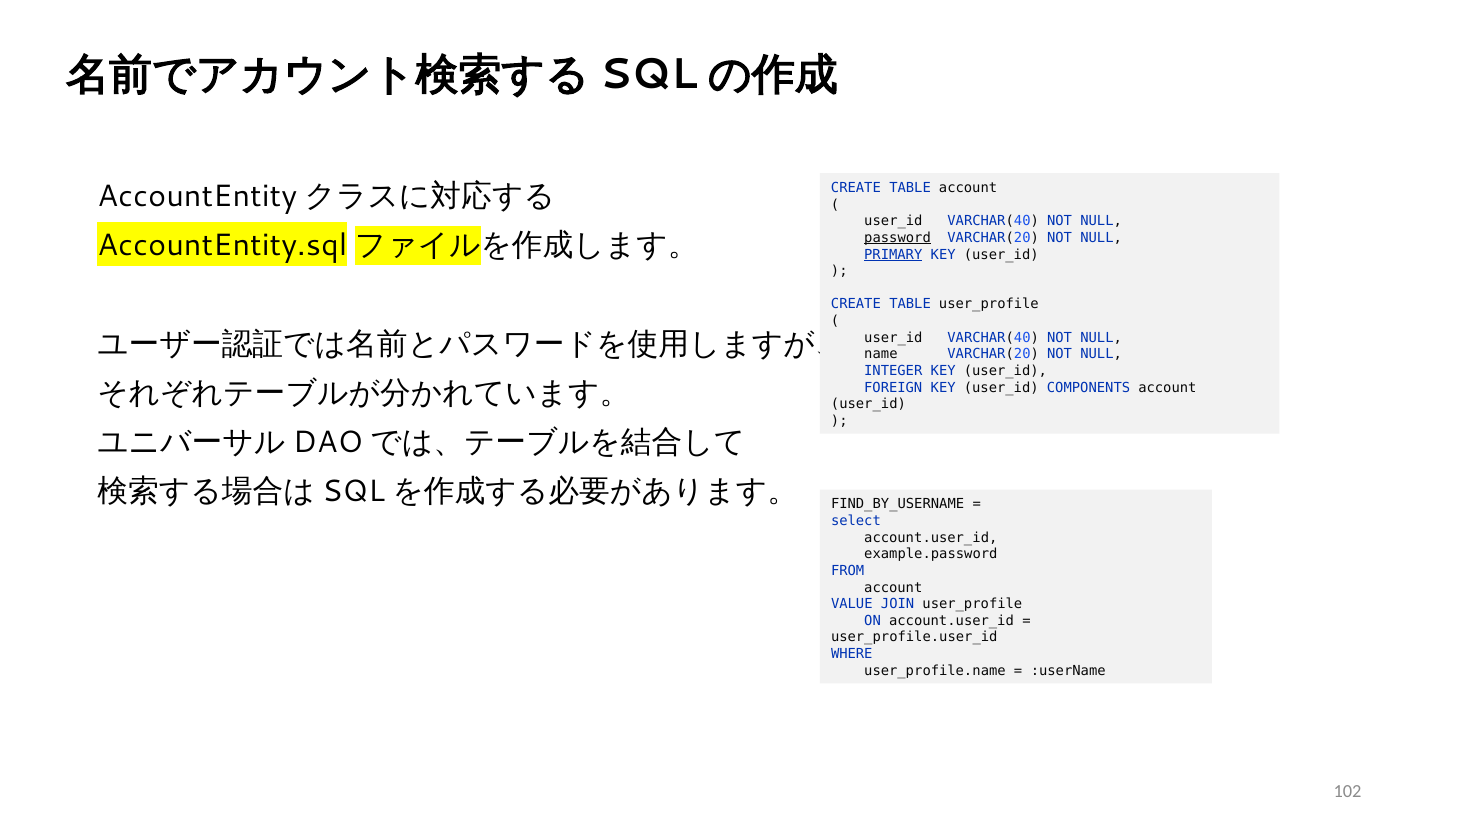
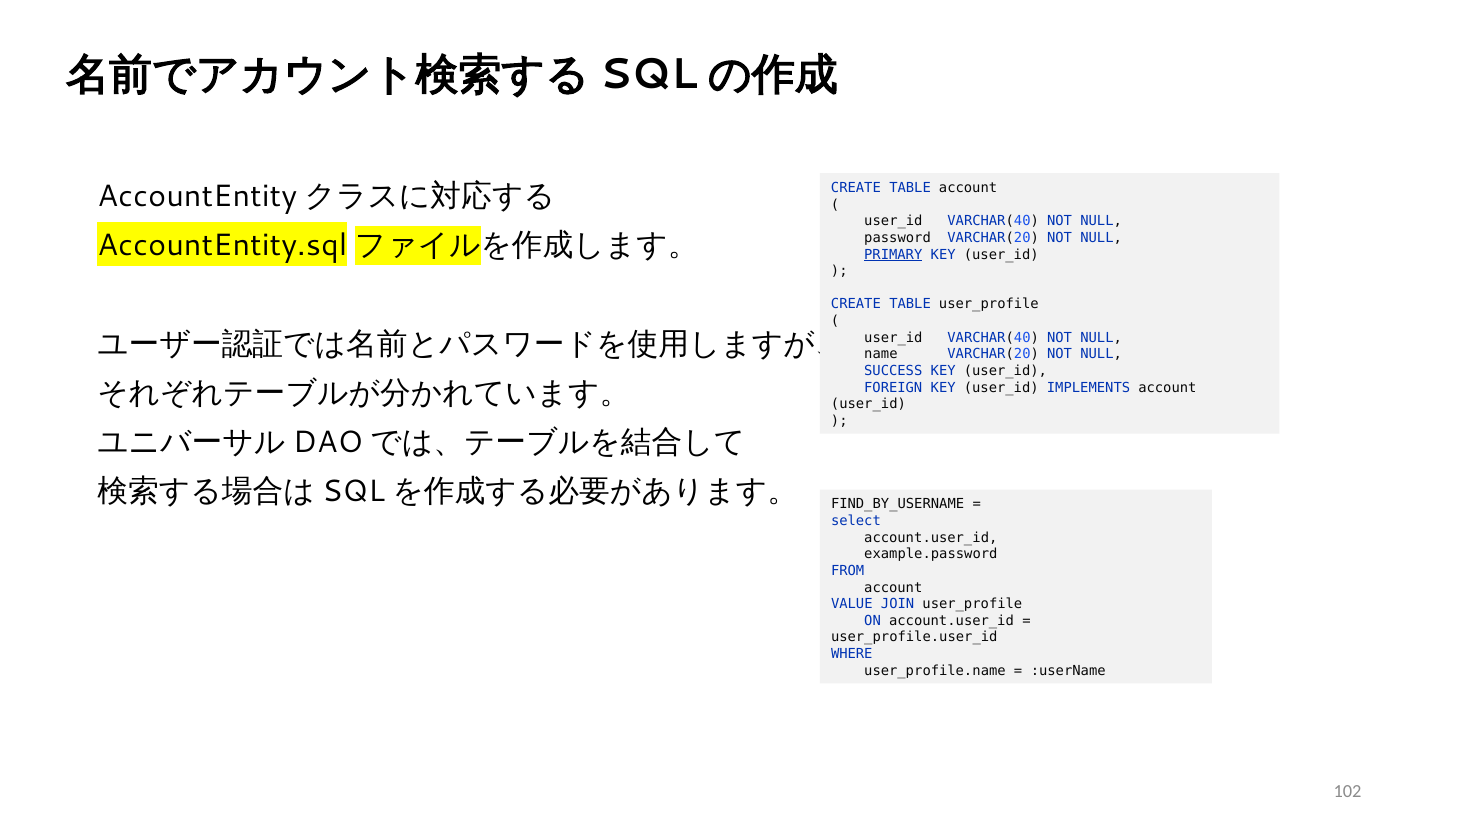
password underline: present -> none
INTEGER: INTEGER -> SUCCESS
COMPONENTS: COMPONENTS -> IMPLEMENTS
